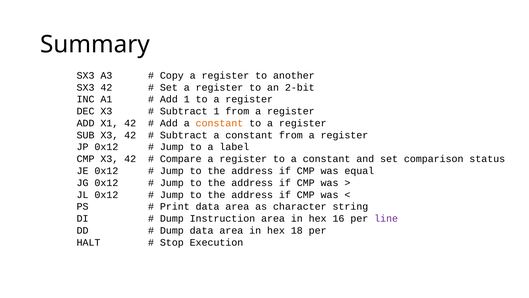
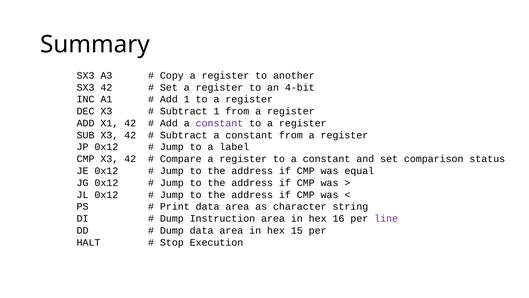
2-bit: 2-bit -> 4-bit
constant at (219, 123) colour: orange -> purple
18: 18 -> 15
